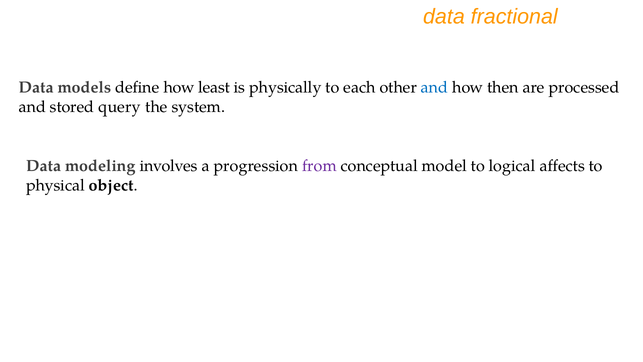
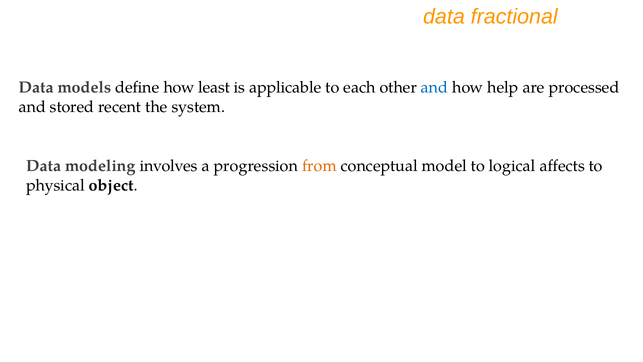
physically: physically -> applicable
then: then -> help
query: query -> recent
from colour: purple -> orange
